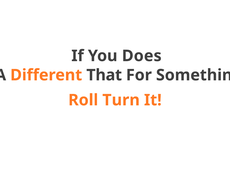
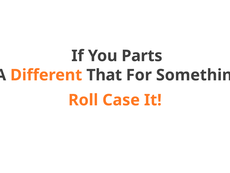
Does: Does -> Parts
Turn: Turn -> Case
